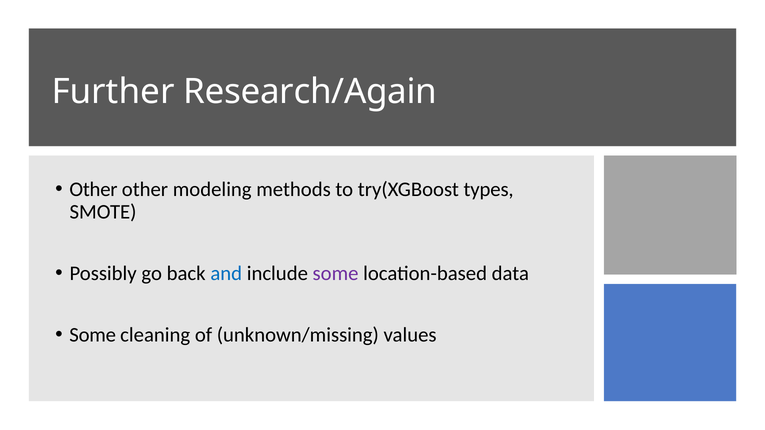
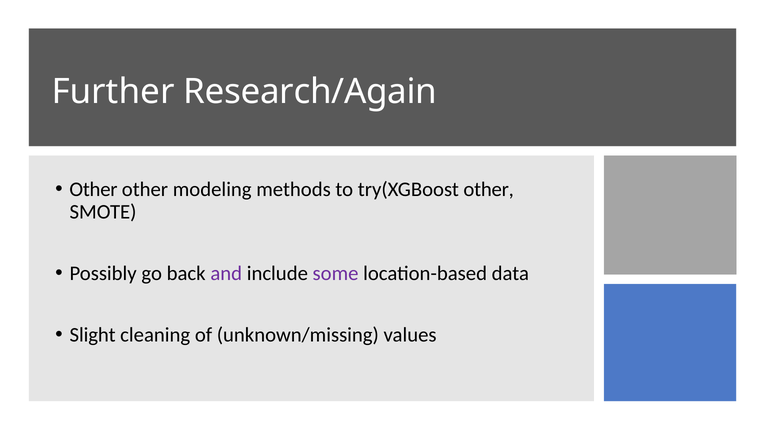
try(XGBoost types: types -> other
and colour: blue -> purple
Some at (93, 335): Some -> Slight
